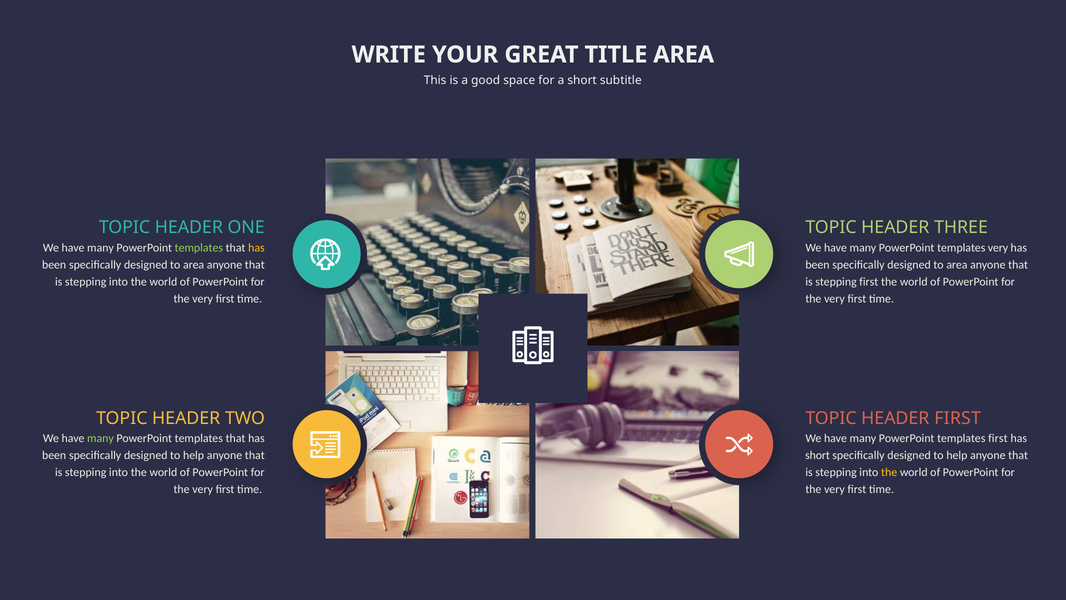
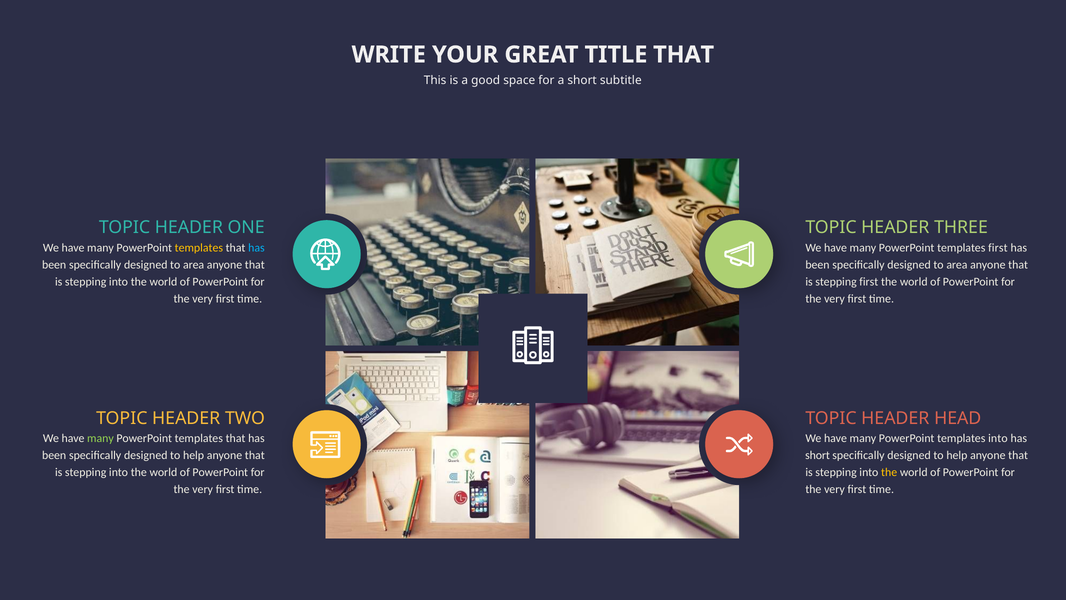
TITLE AREA: AREA -> THAT
templates at (199, 247) colour: light green -> yellow
has at (256, 247) colour: yellow -> light blue
templates very: very -> first
HEADER FIRST: FIRST -> HEAD
templates first: first -> into
